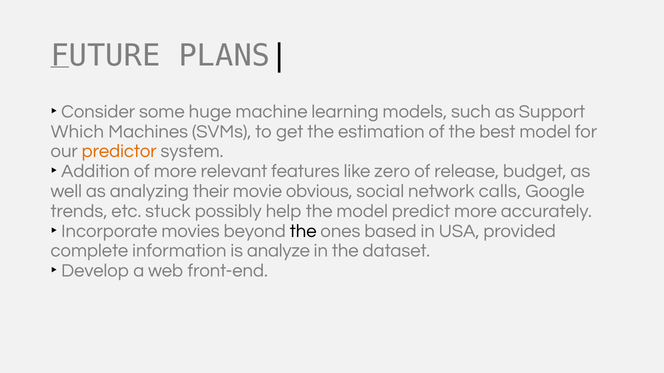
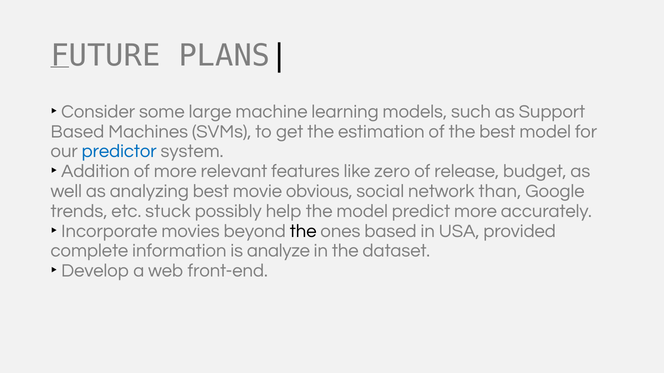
huge: huge -> large
Which at (77, 132): Which -> Based
predictor colour: orange -> blue
analyzing their: their -> best
calls: calls -> than
